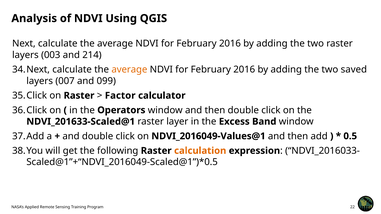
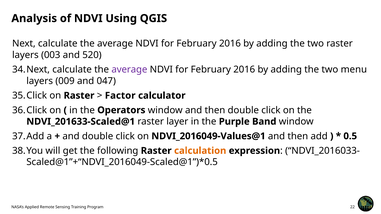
214: 214 -> 520
average at (129, 70) colour: orange -> purple
saved: saved -> menu
007: 007 -> 009
099: 099 -> 047
Excess: Excess -> Purple
